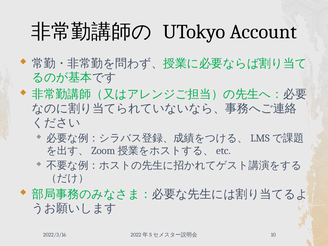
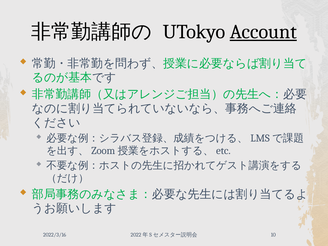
Account underline: none -> present
